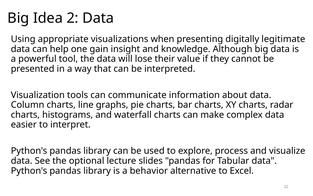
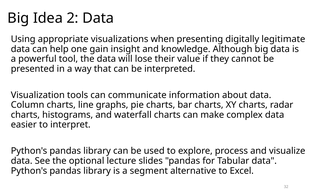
behavior: behavior -> segment
